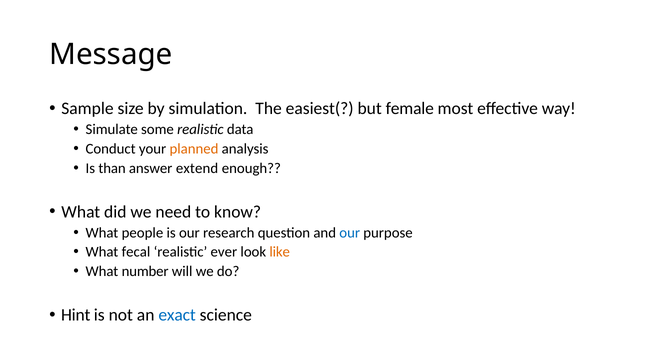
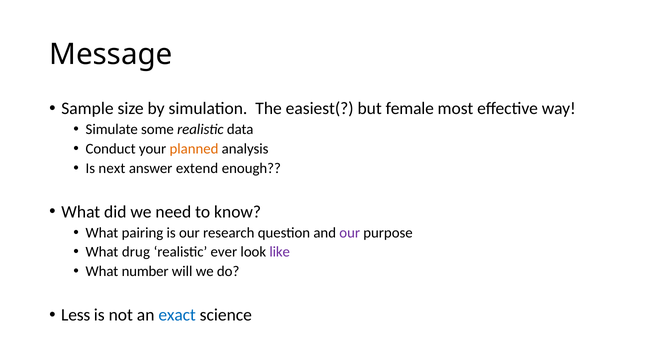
than: than -> next
people: people -> pairing
our at (350, 232) colour: blue -> purple
fecal: fecal -> drug
like colour: orange -> purple
Hint: Hint -> Less
